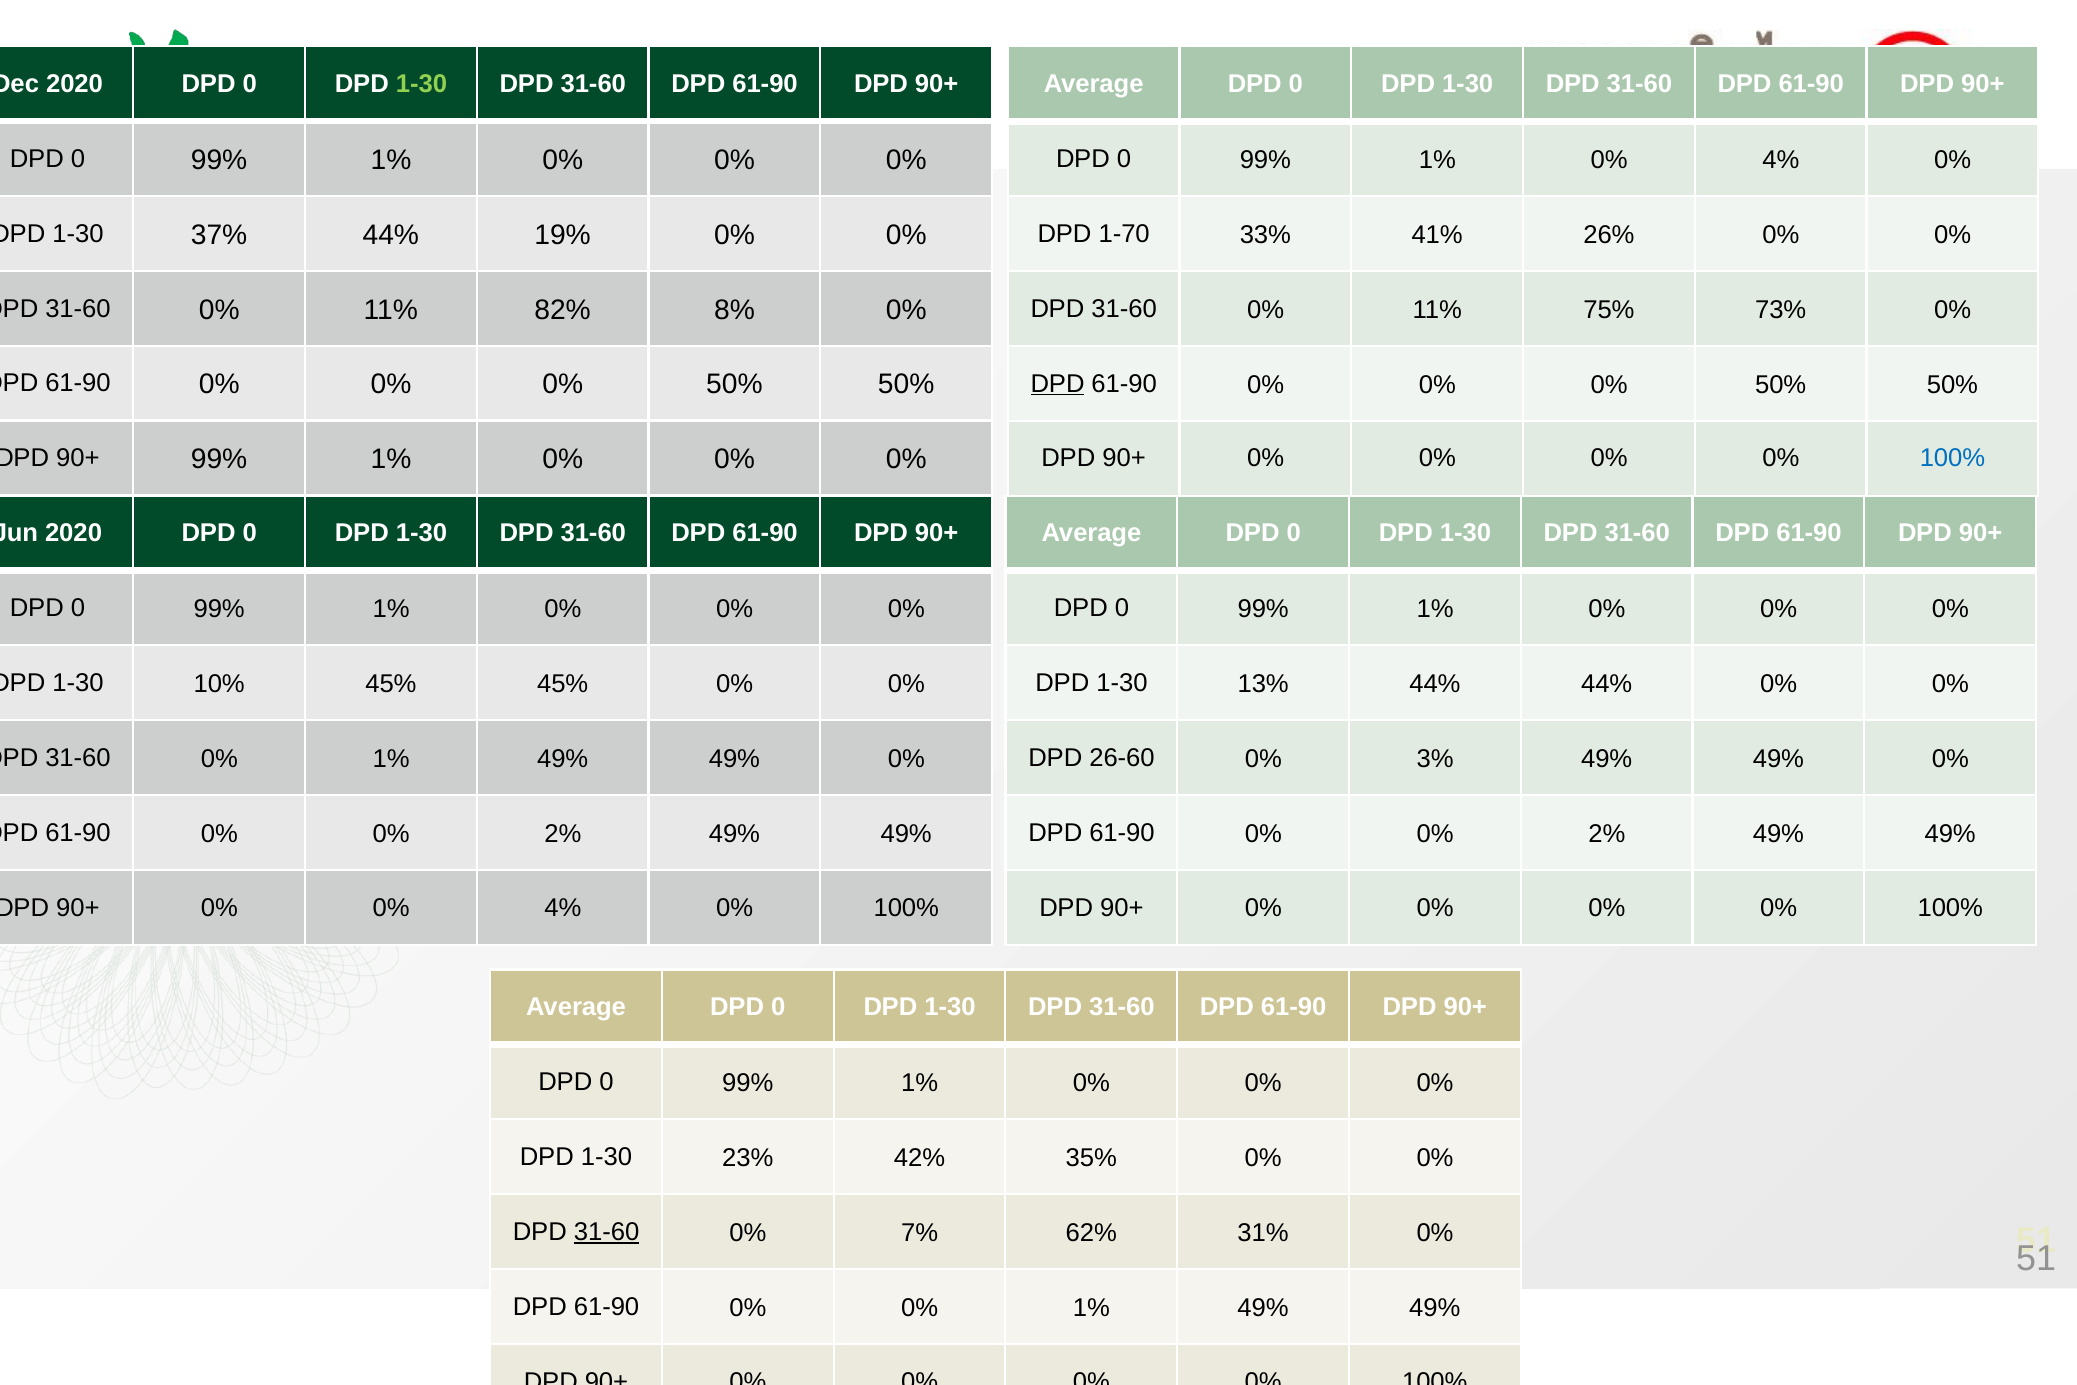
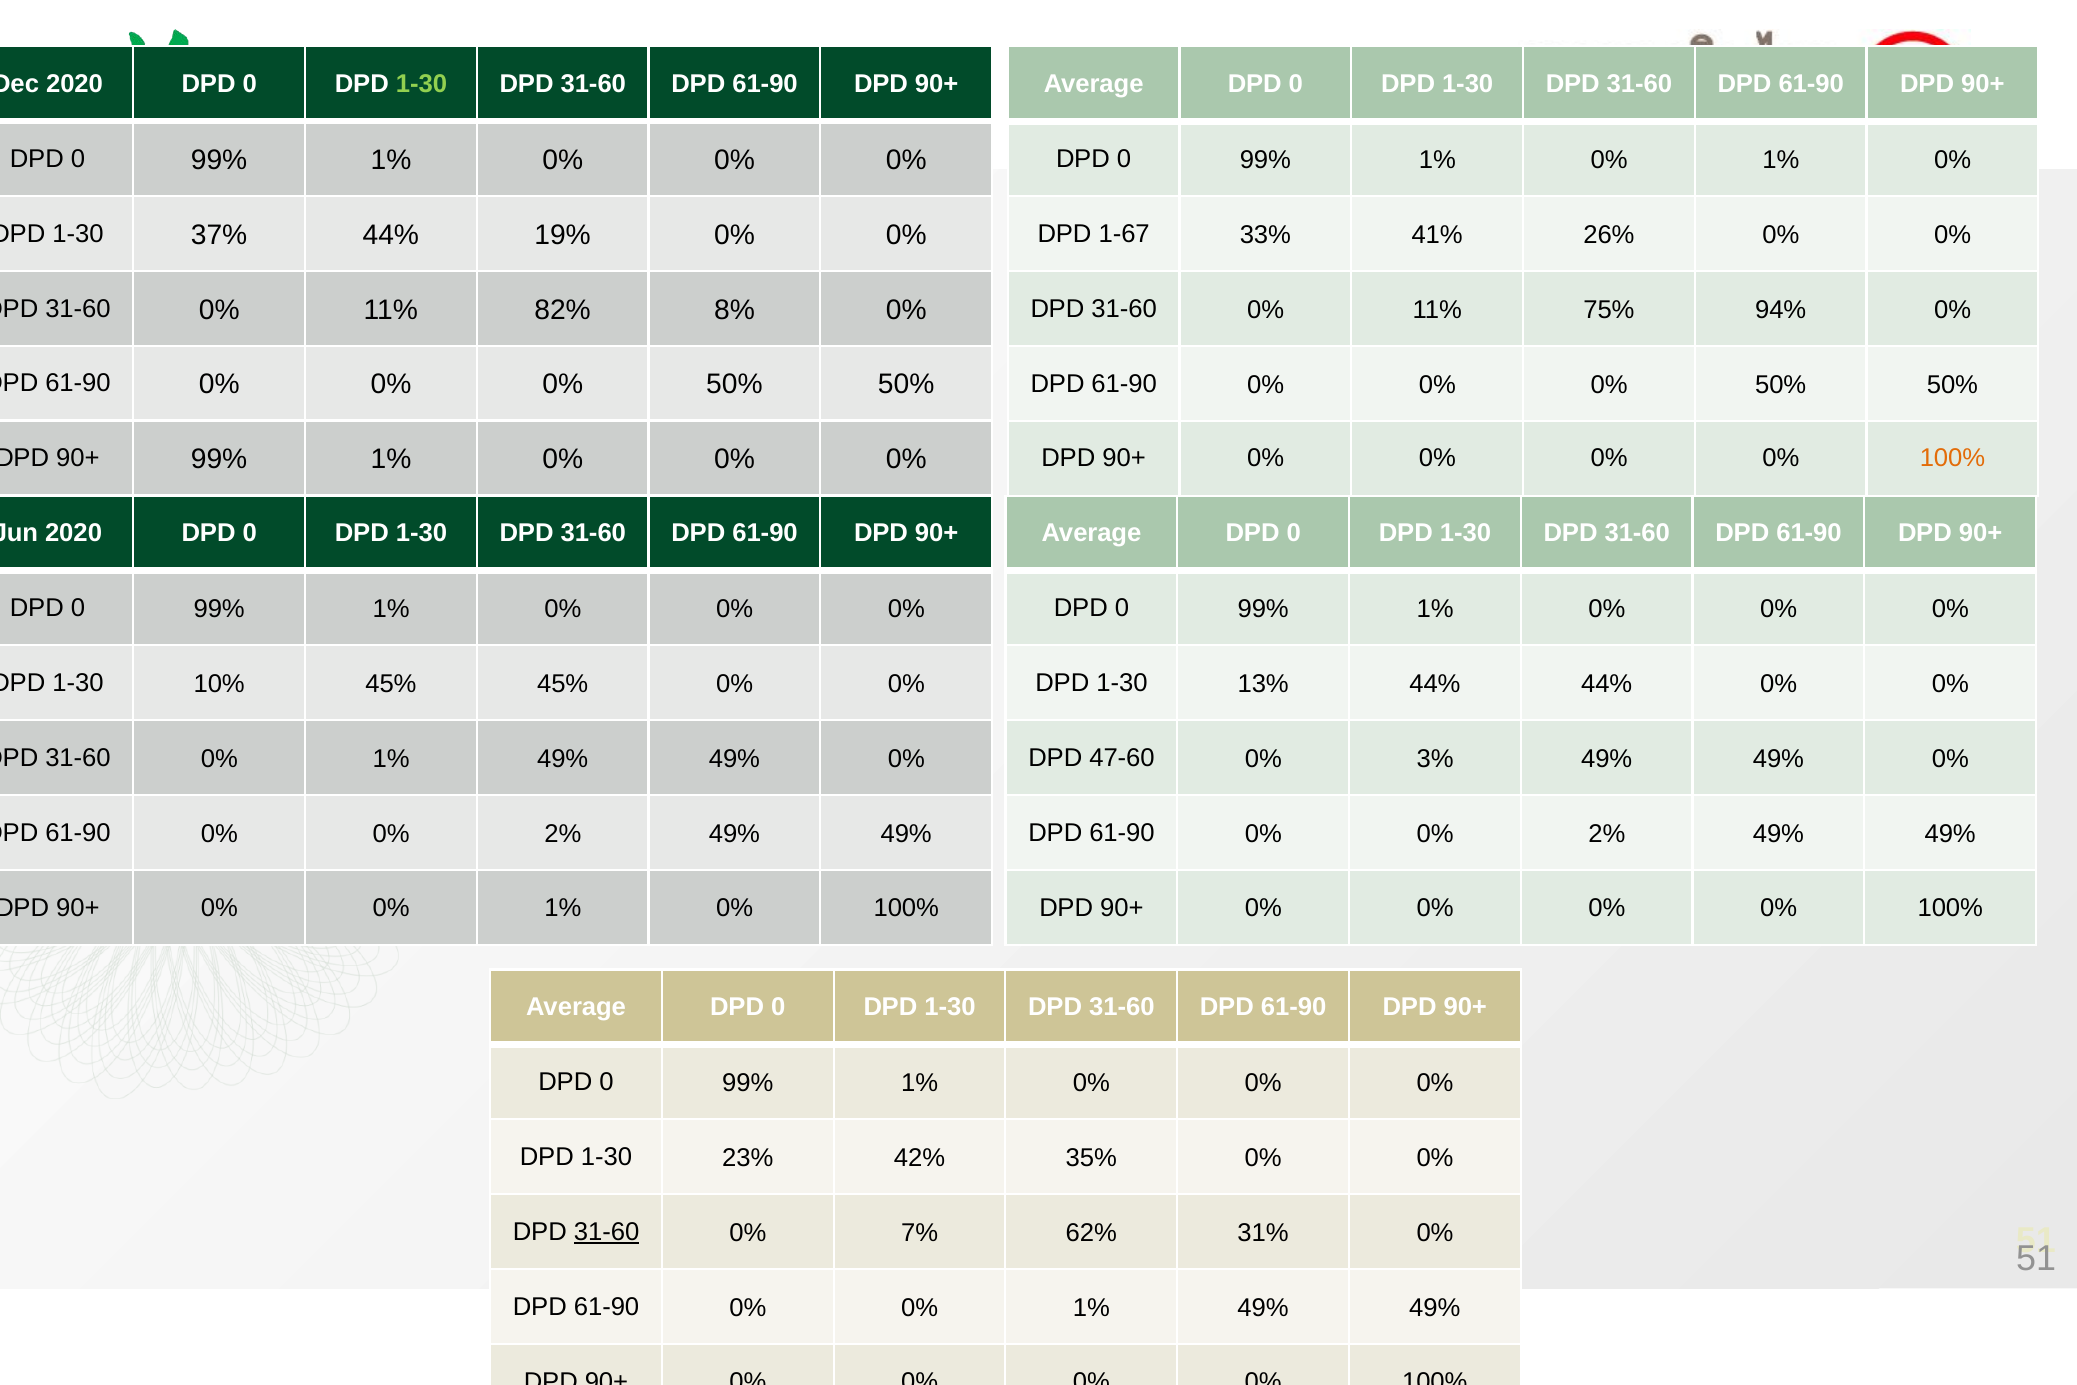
1% 0% 4%: 4% -> 1%
1-70: 1-70 -> 1-67
73%: 73% -> 94%
DPD at (1058, 384) underline: present -> none
100% at (1952, 458) colour: blue -> orange
26-60: 26-60 -> 47-60
90+ 0% 0% 4%: 4% -> 1%
